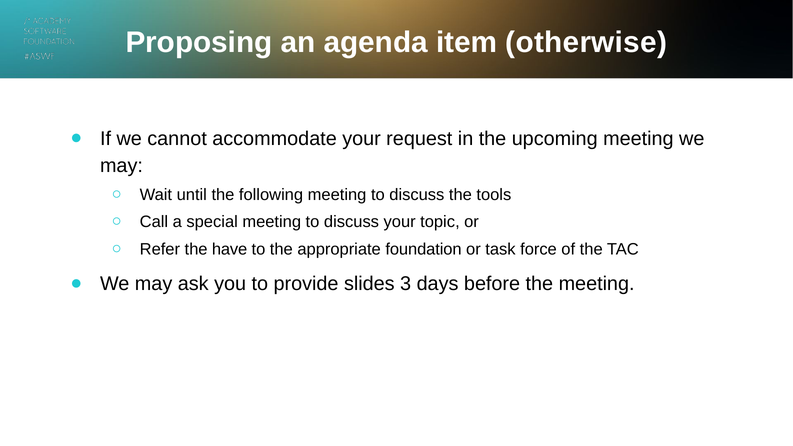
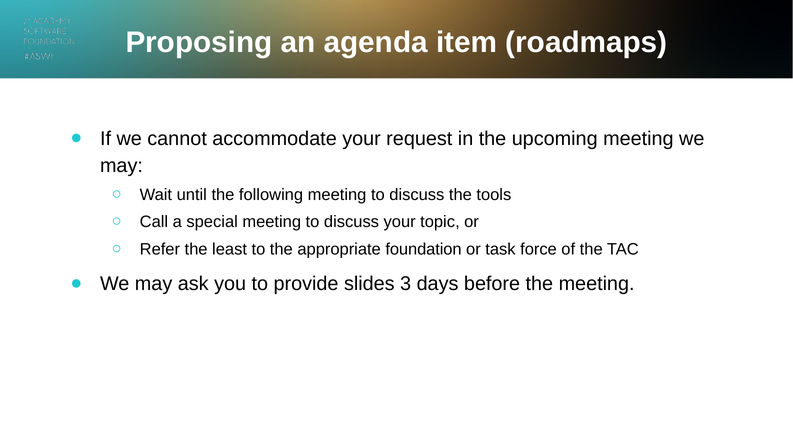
otherwise: otherwise -> roadmaps
have: have -> least
